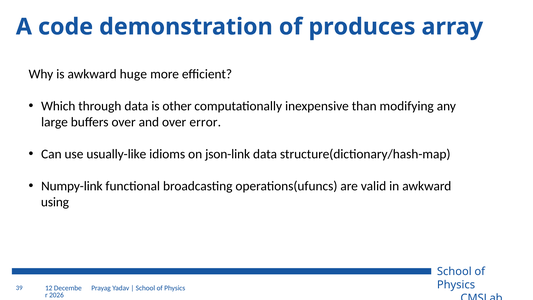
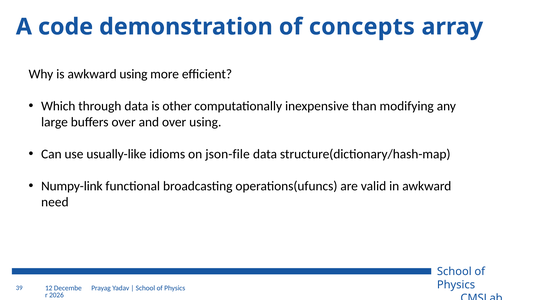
produces: produces -> concepts
awkward huge: huge -> using
over error: error -> using
json-link: json-link -> json-file
using: using -> need
